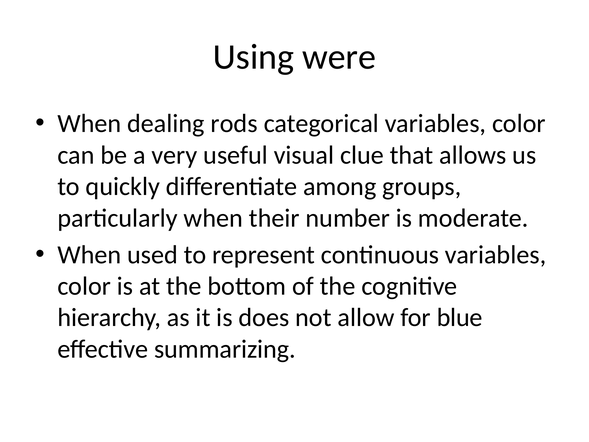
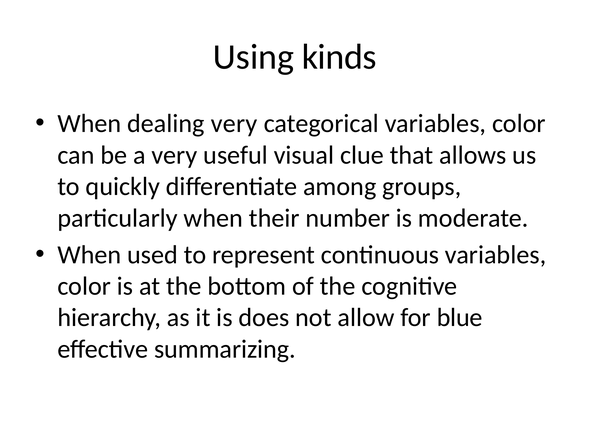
were: were -> kinds
dealing rods: rods -> very
